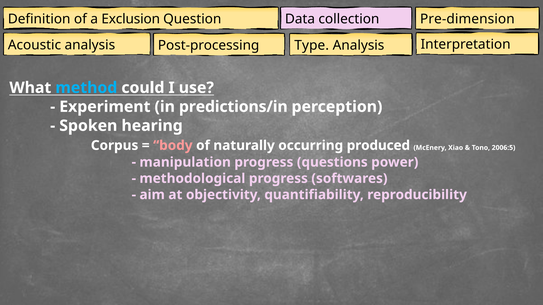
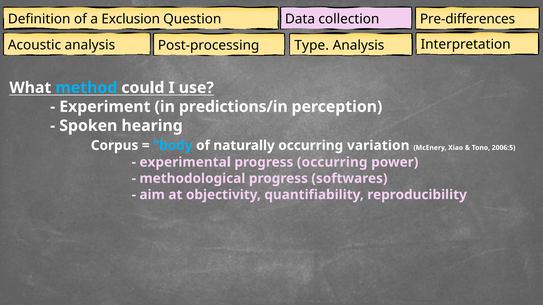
Pre-dimension: Pre-dimension -> Pre-differences
body colour: pink -> light blue
produced: produced -> variation
manipulation: manipulation -> experimental
progress questions: questions -> occurring
